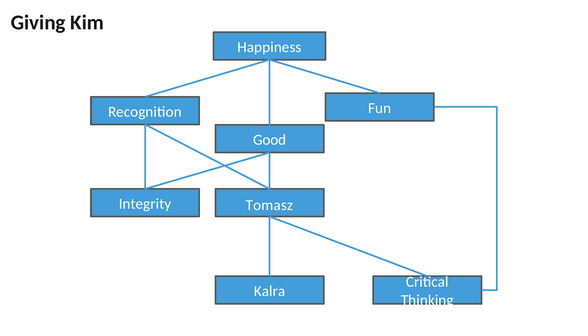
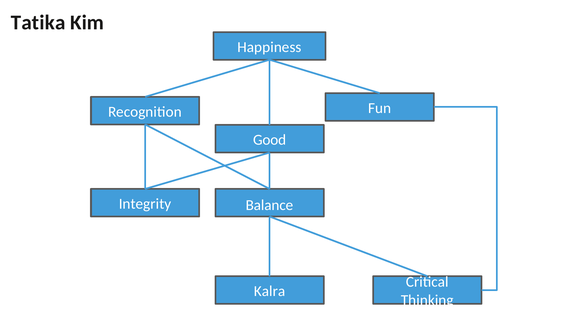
Giving: Giving -> Tatika
Tomasz: Tomasz -> Balance
